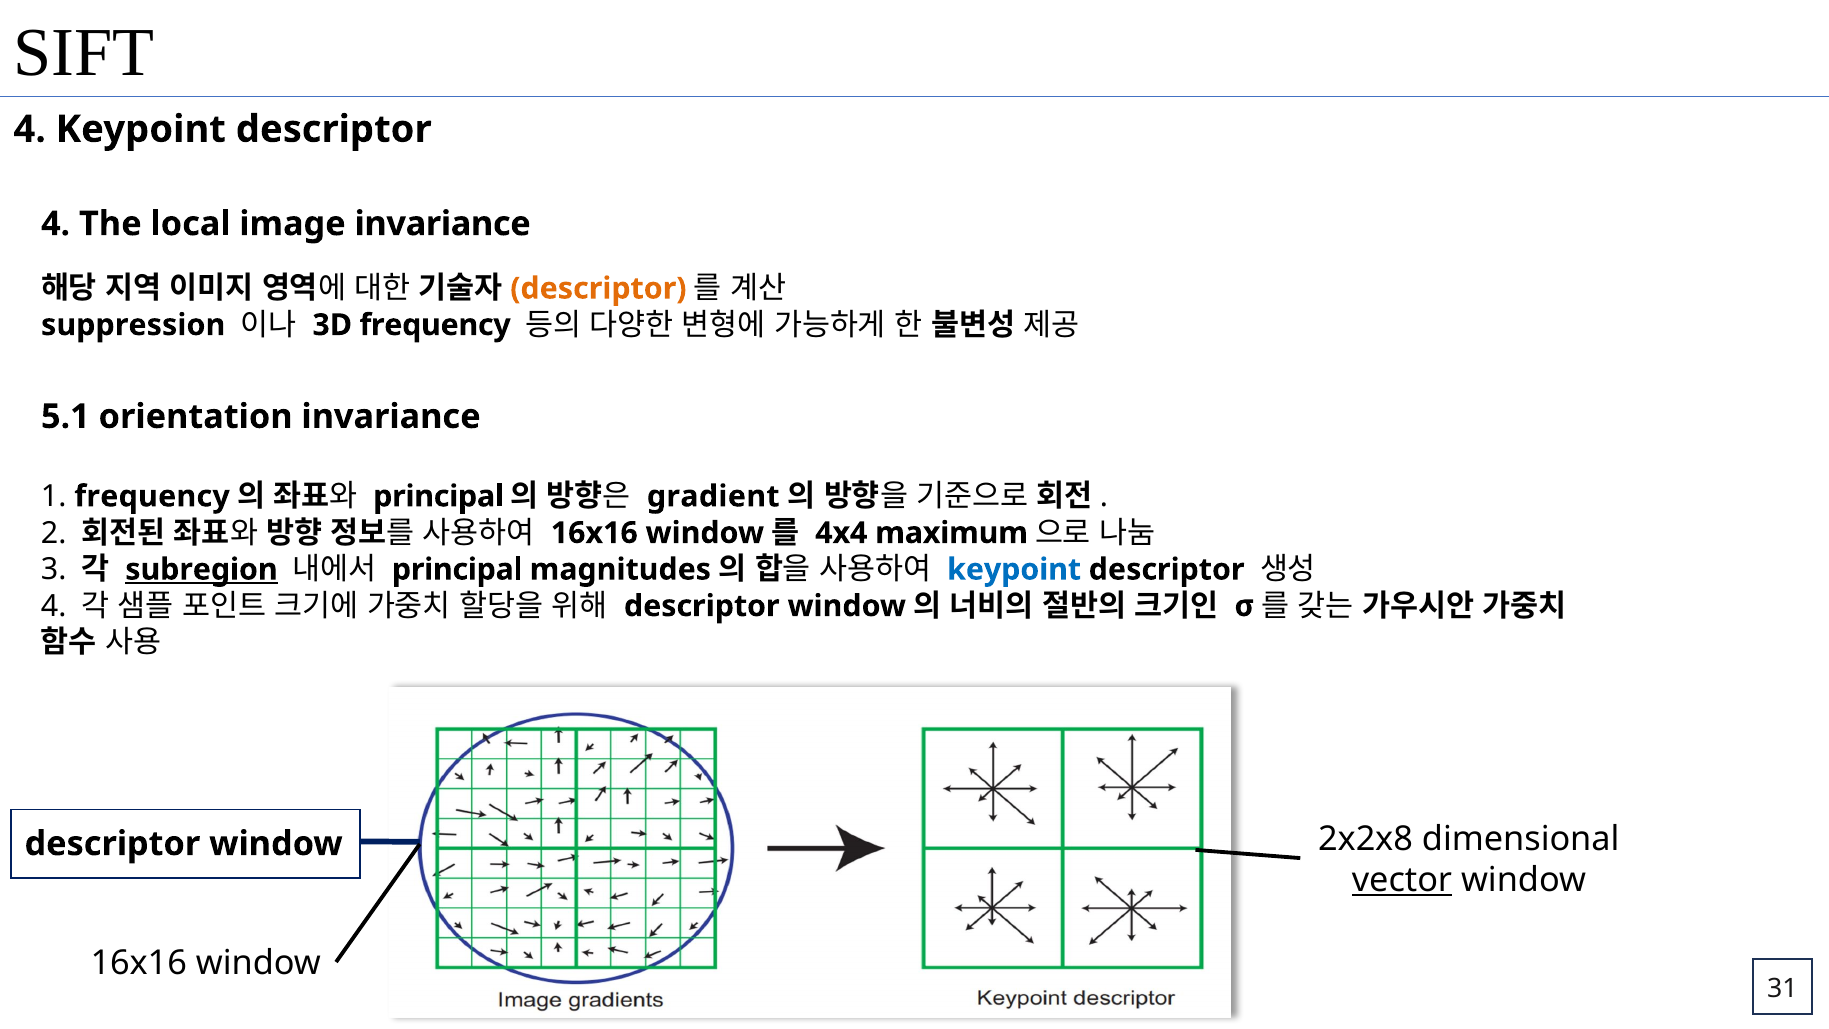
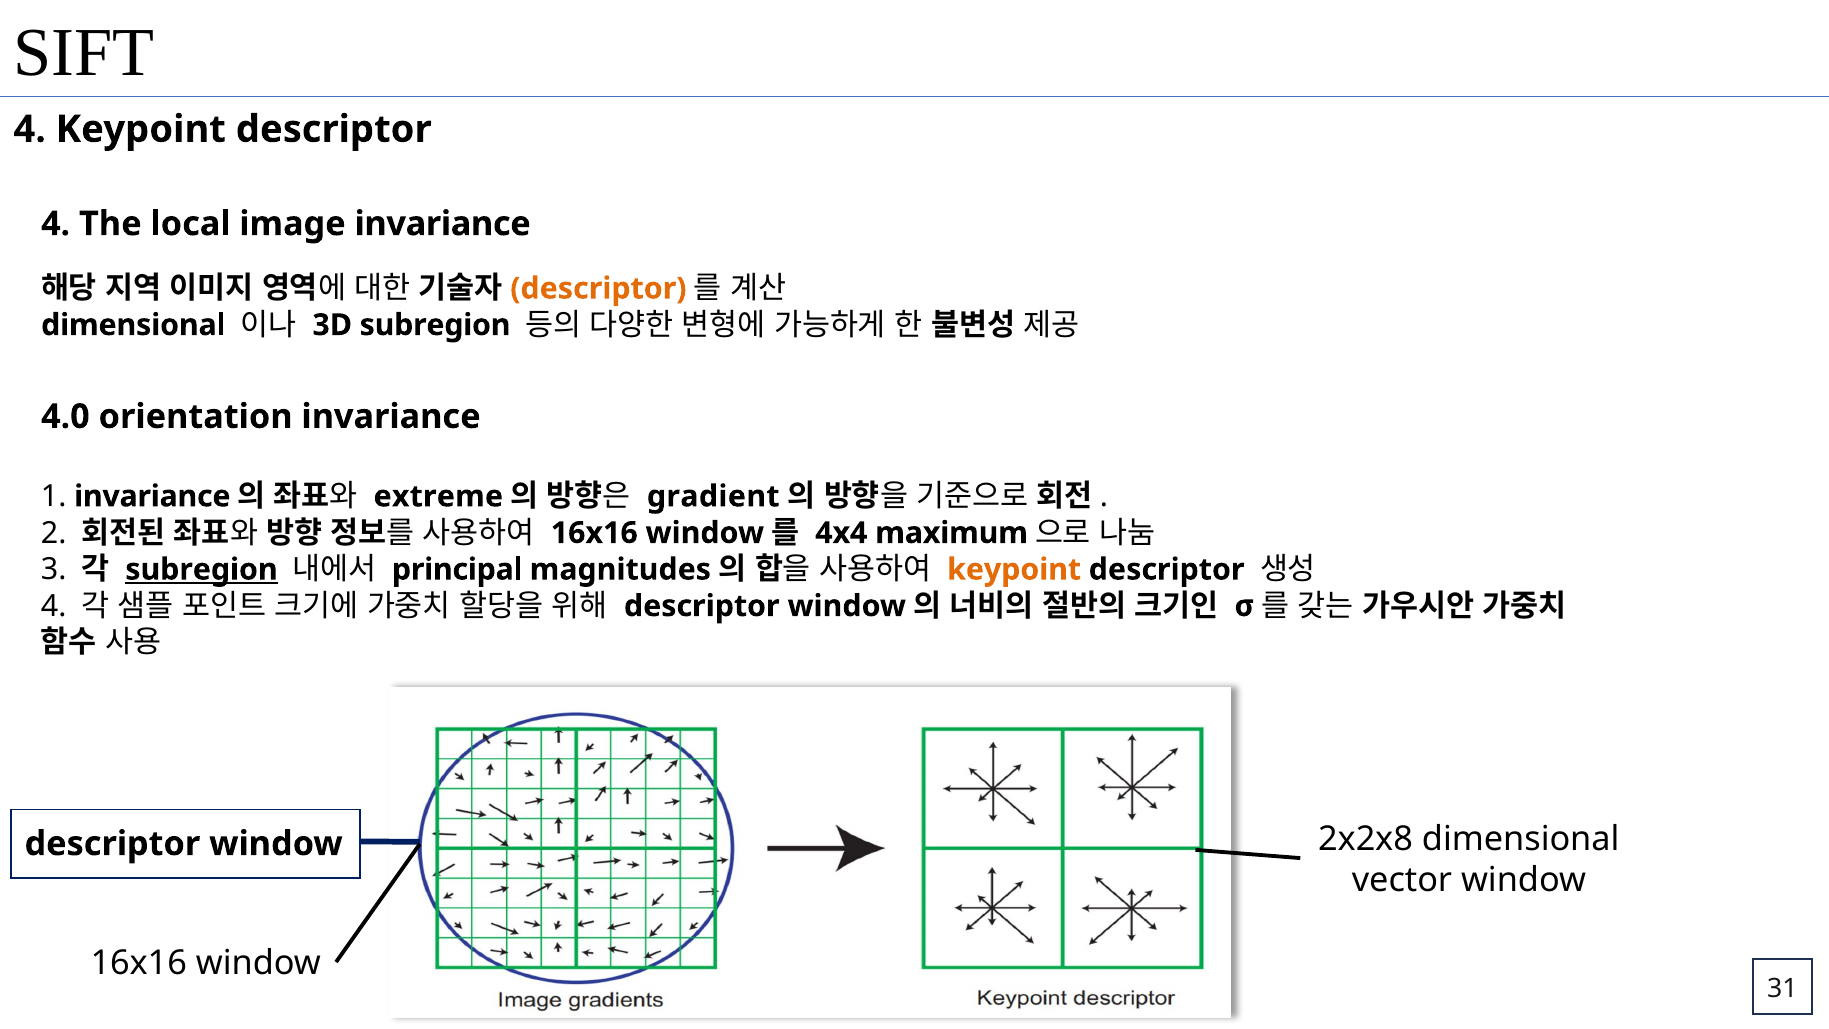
suppression at (133, 325): suppression -> dimensional
3D frequency: frequency -> subregion
5.1: 5.1 -> 4.0
1 frequency: frequency -> invariance
principal at (439, 496): principal -> extreme
keypoint at (1014, 569) colour: blue -> orange
vector underline: present -> none
